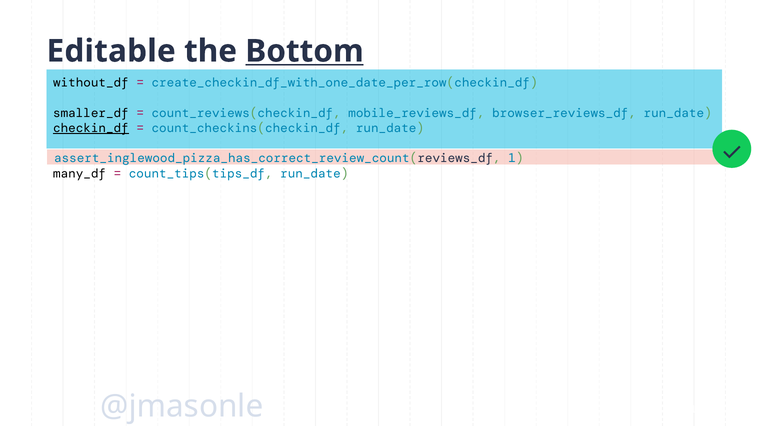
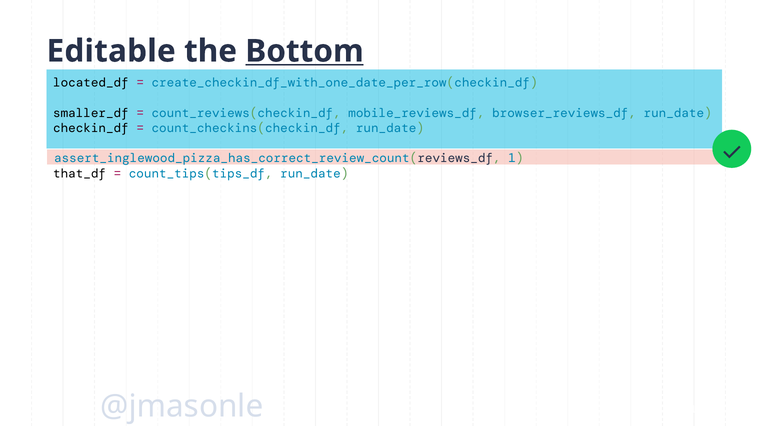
without_df: without_df -> located_df
checkin_df underline: present -> none
many_df: many_df -> that_df
